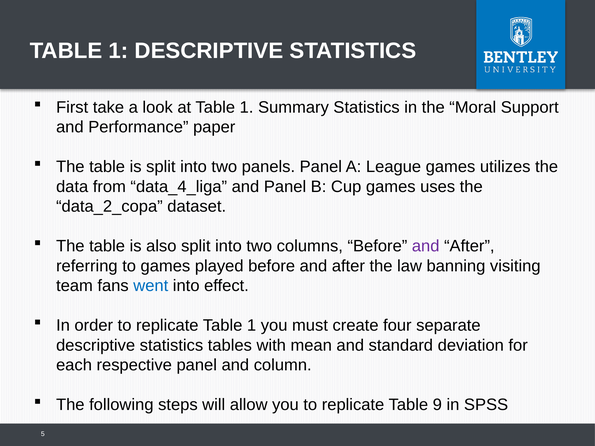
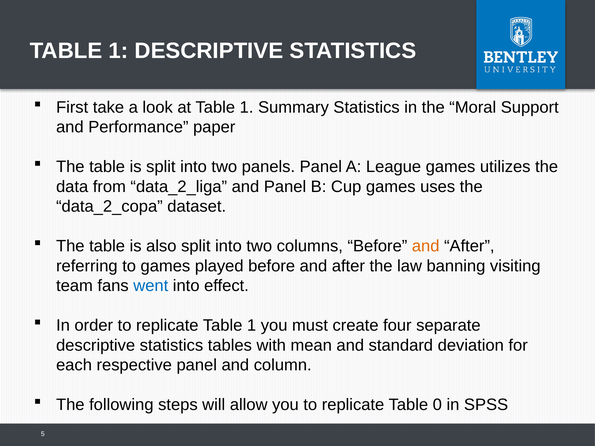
data_4_liga: data_4_liga -> data_2_liga
and at (426, 246) colour: purple -> orange
9: 9 -> 0
